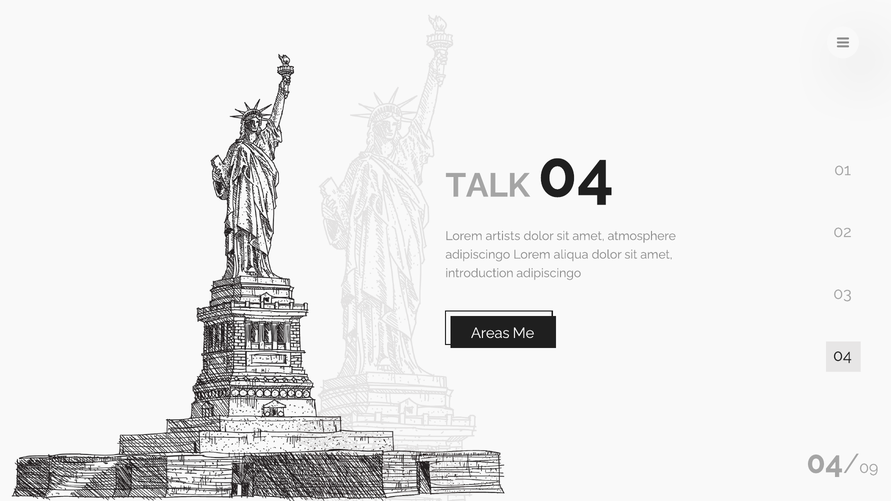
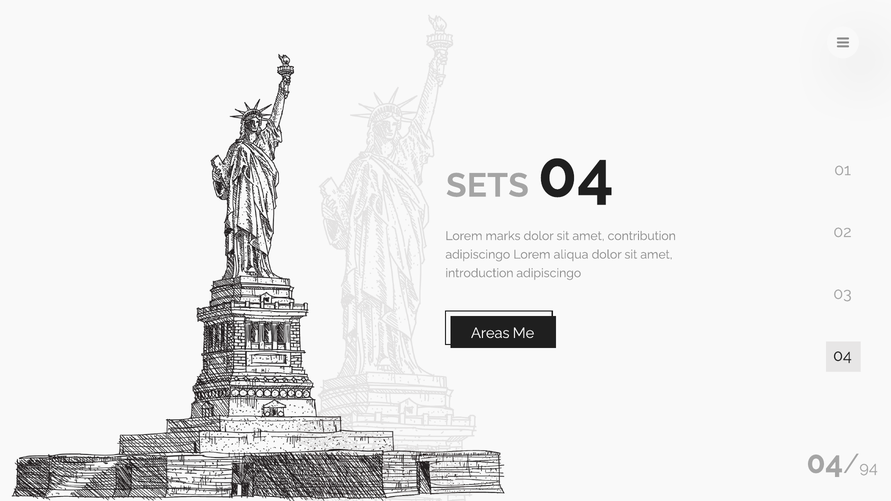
TALK: TALK -> SETS
artists: artists -> marks
atmosphere: atmosphere -> contribution
09: 09 -> 94
